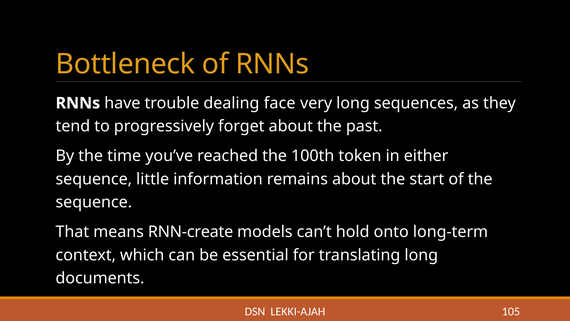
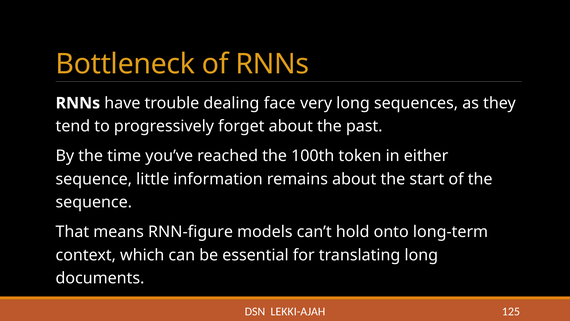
RNN-create: RNN-create -> RNN-figure
105: 105 -> 125
